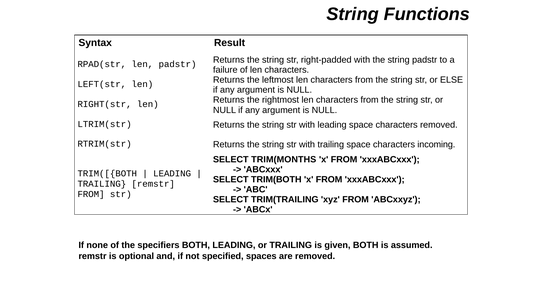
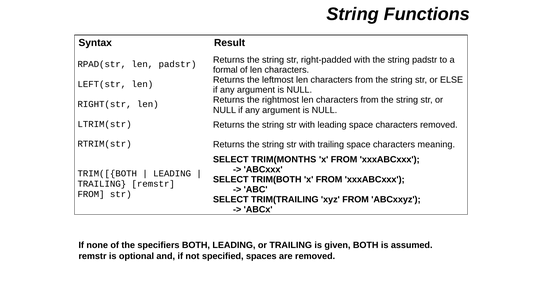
failure: failure -> formal
incoming: incoming -> meaning
